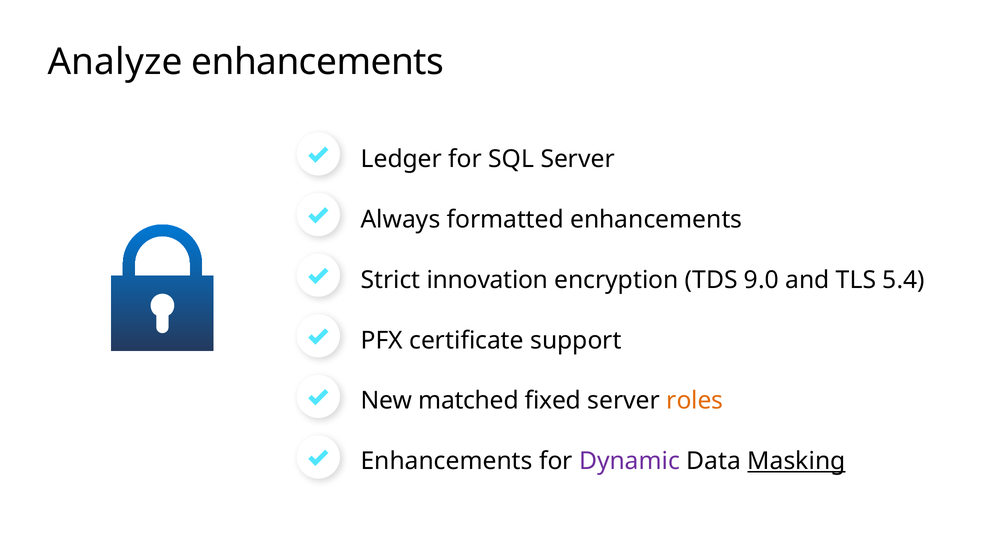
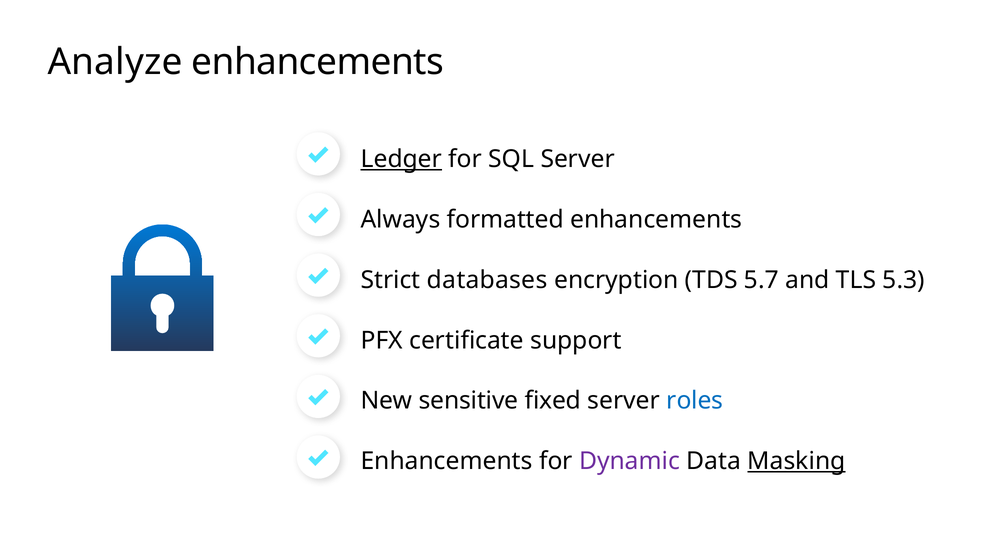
Ledger underline: none -> present
innovation: innovation -> databases
9.0: 9.0 -> 5.7
5.4: 5.4 -> 5.3
matched: matched -> sensitive
roles colour: orange -> blue
